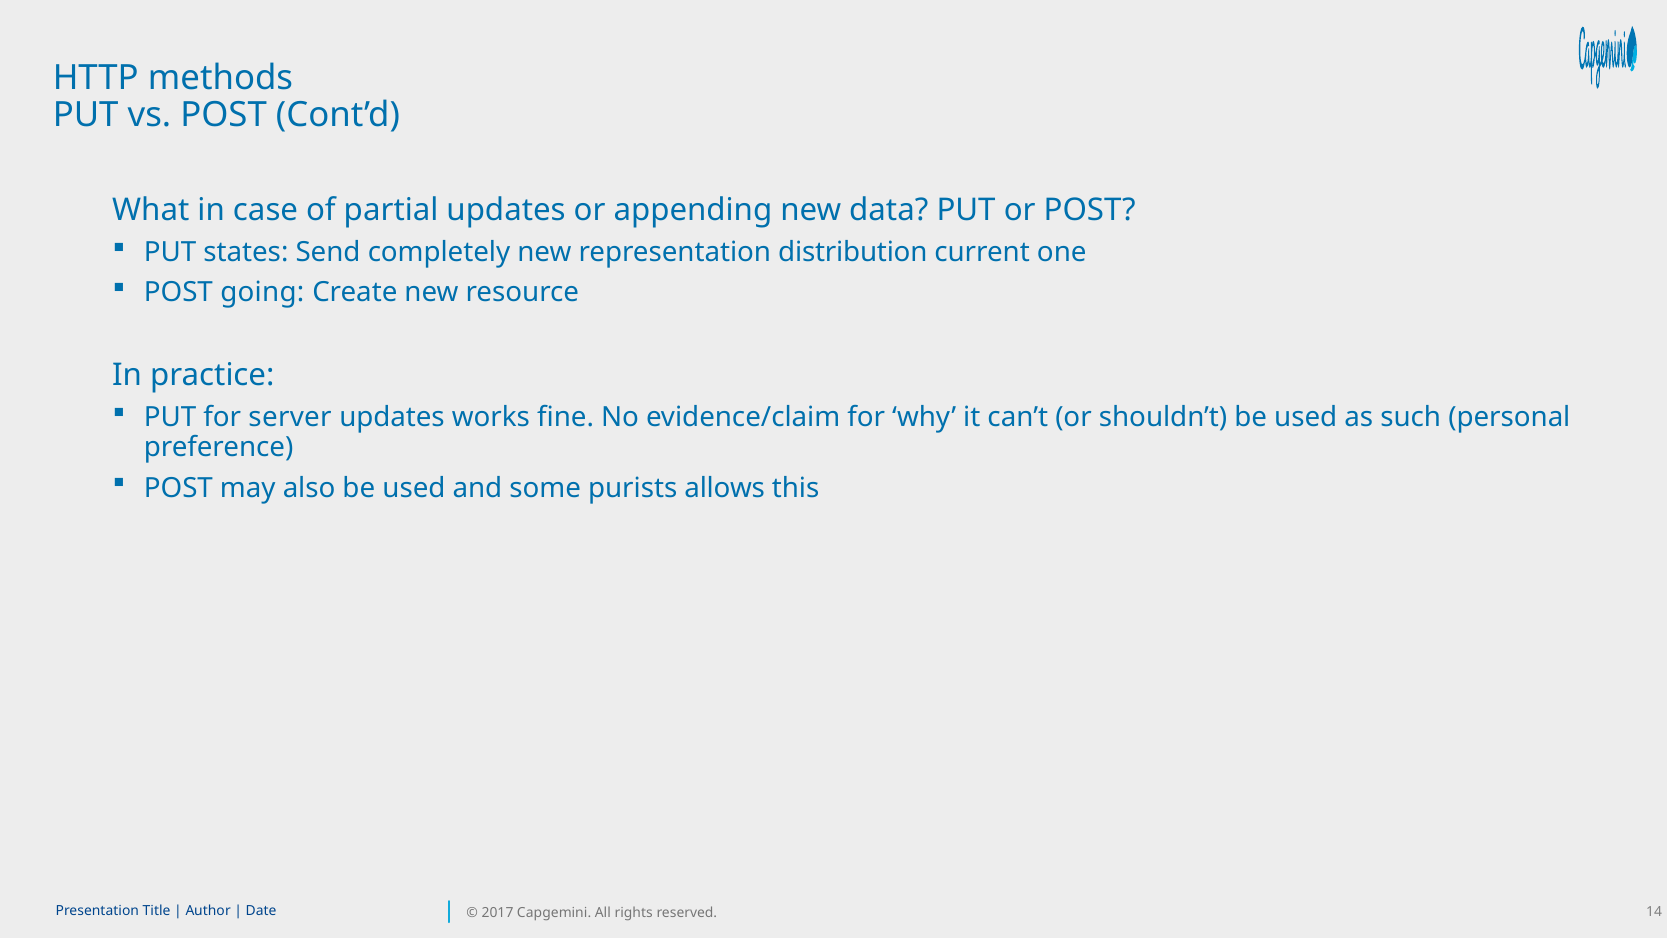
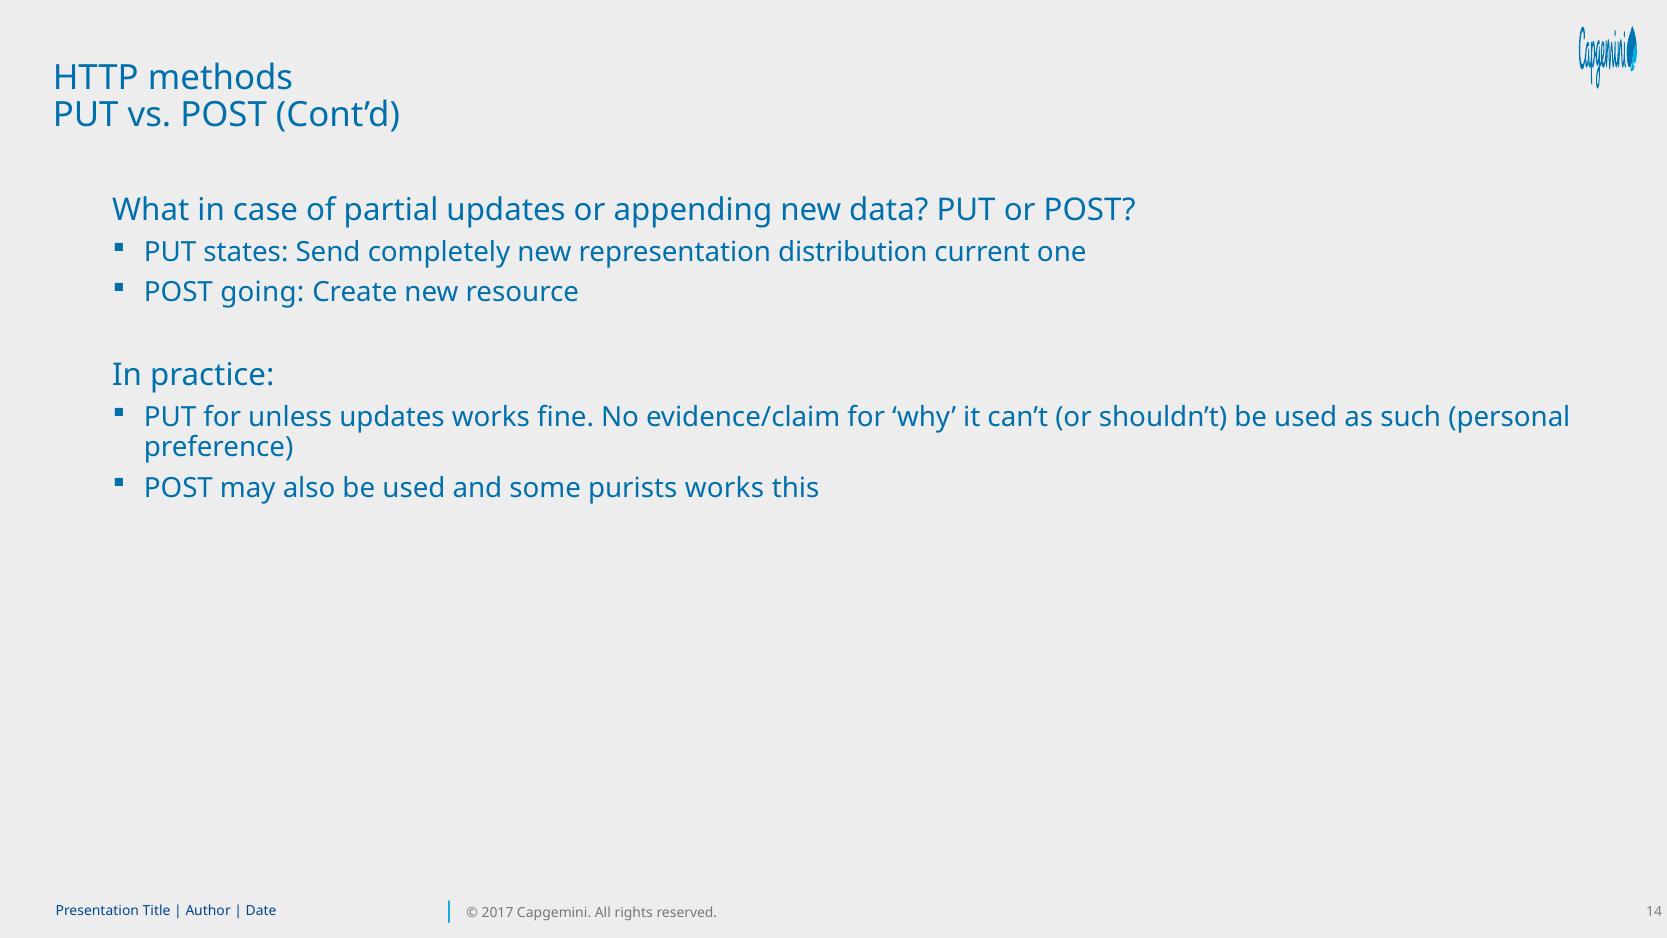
server: server -> unless
purists allows: allows -> works
